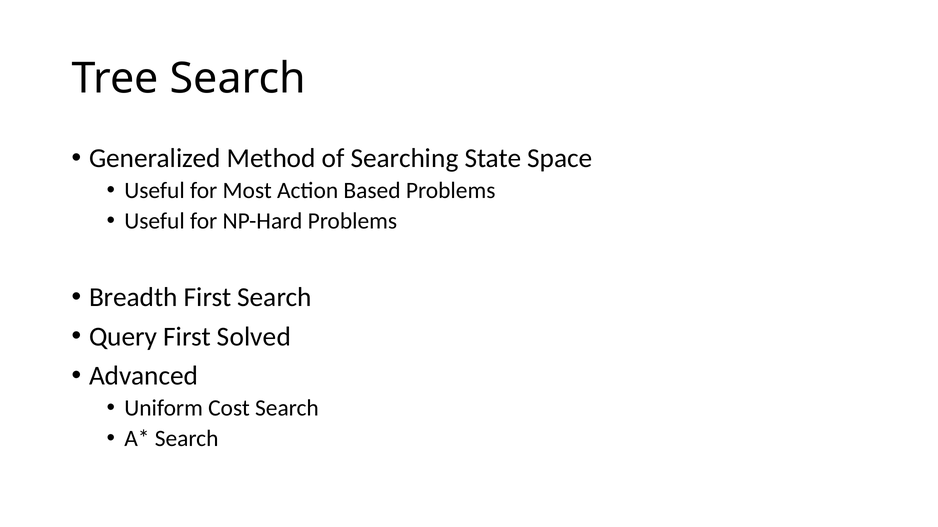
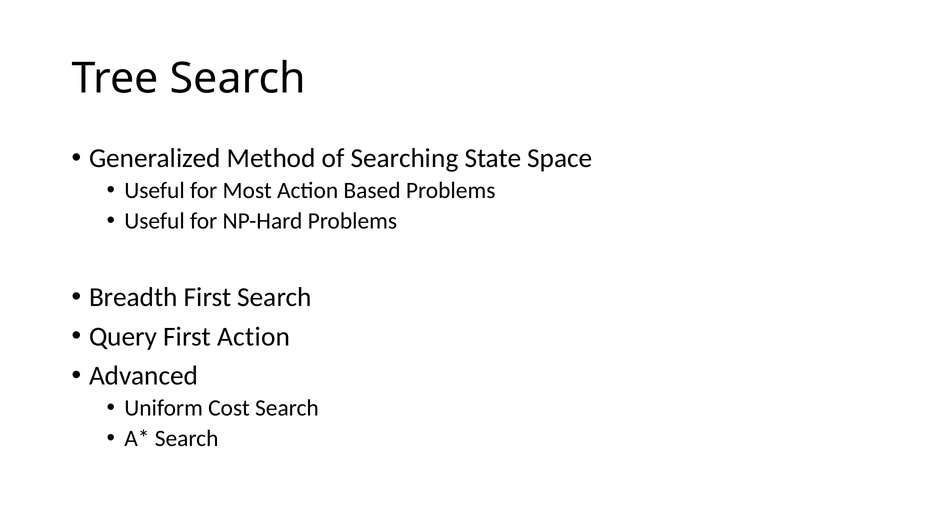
First Solved: Solved -> Action
